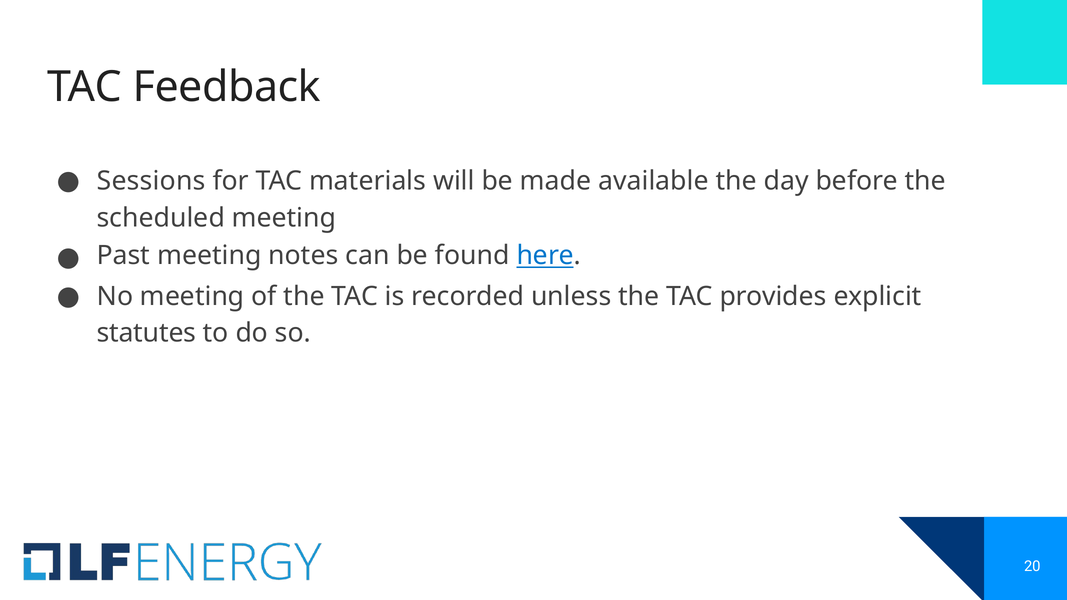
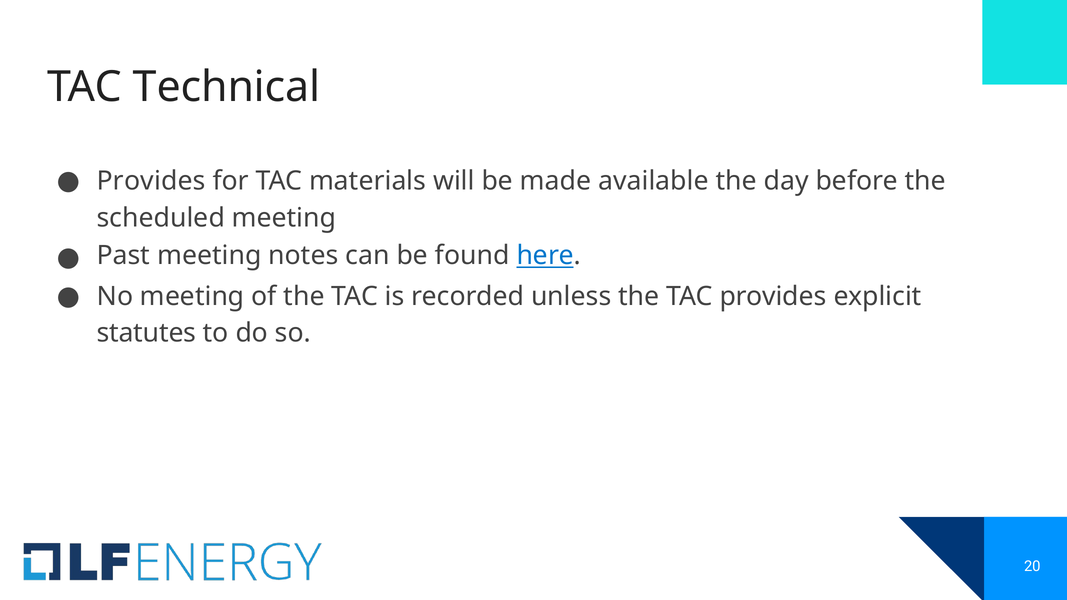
Feedback: Feedback -> Technical
Sessions at (151, 181): Sessions -> Provides
